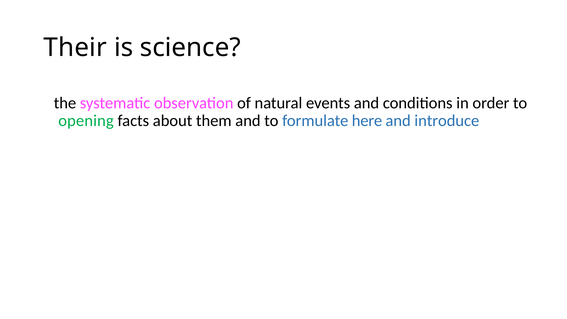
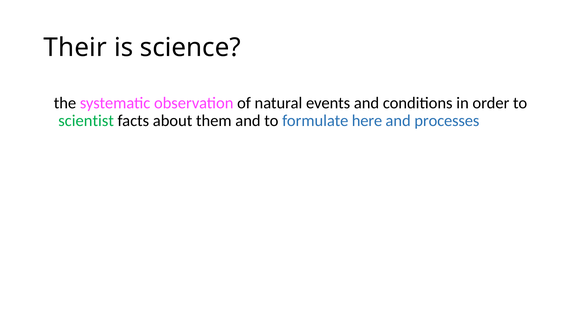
opening: opening -> scientist
introduce: introduce -> processes
